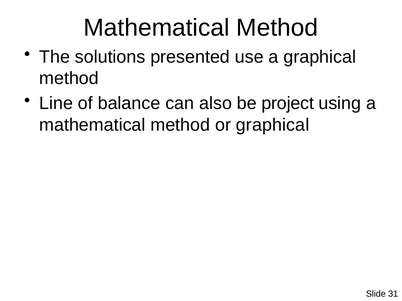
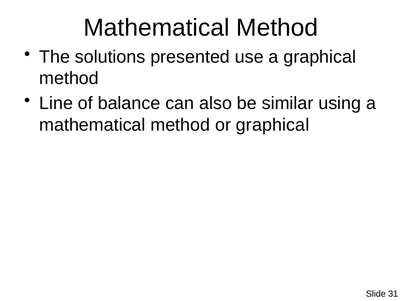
project: project -> similar
